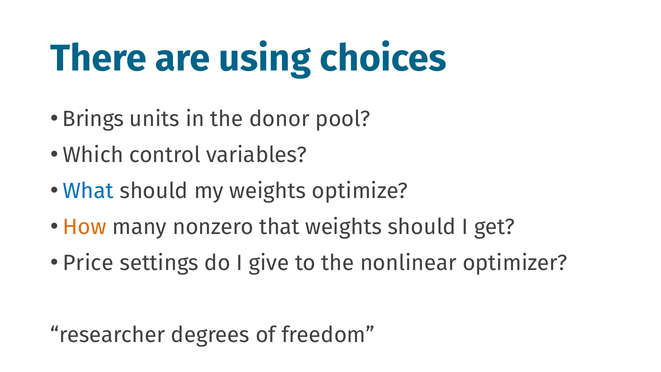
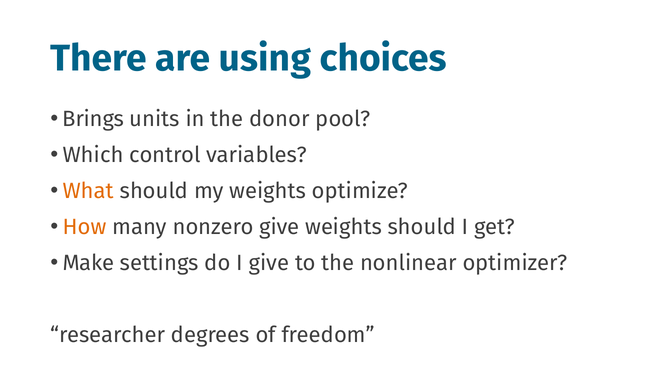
What colour: blue -> orange
nonzero that: that -> give
Price: Price -> Make
